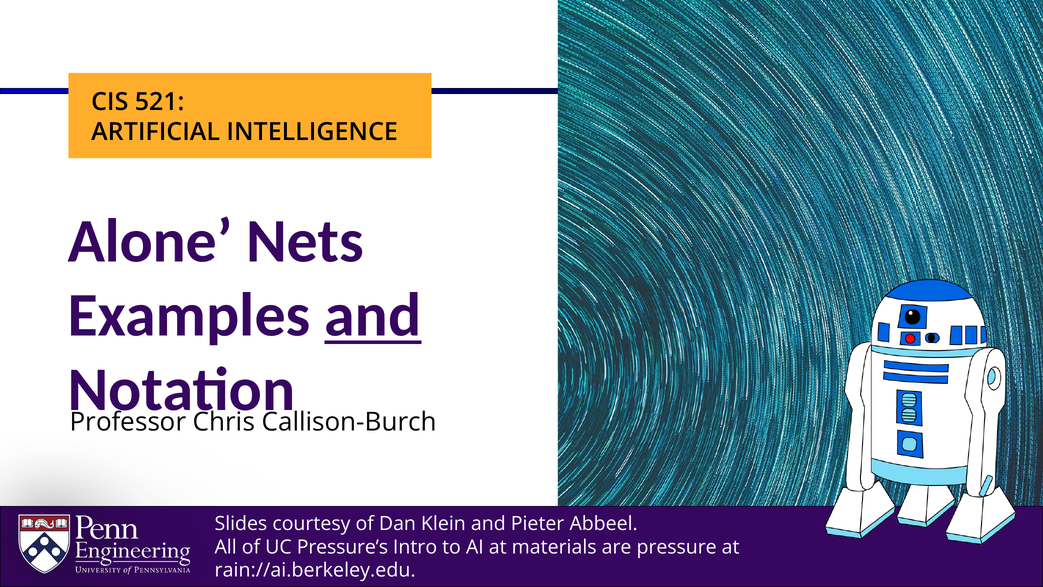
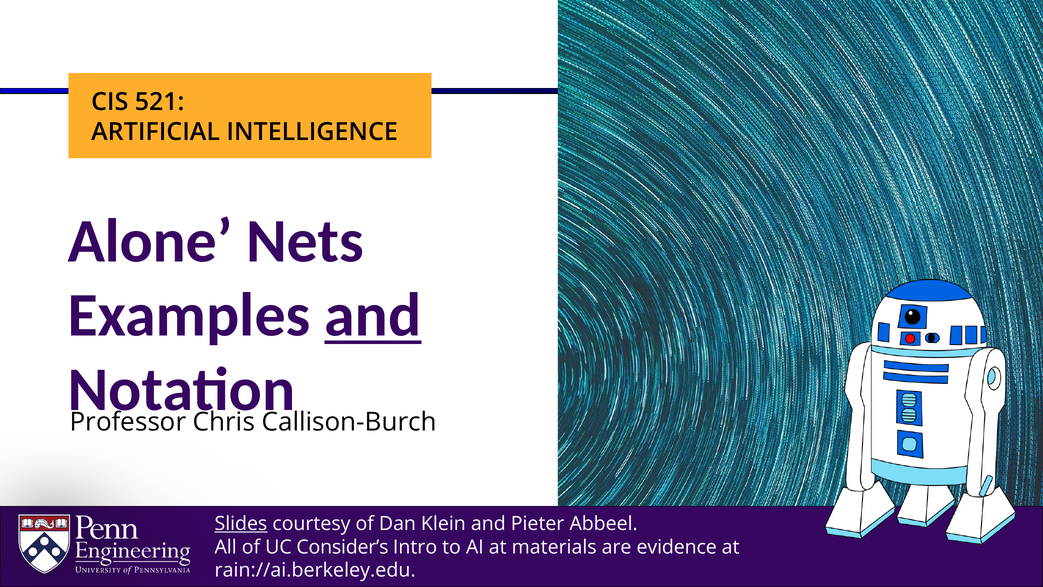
Slides underline: none -> present
Pressure’s: Pressure’s -> Consider’s
pressure: pressure -> evidence
